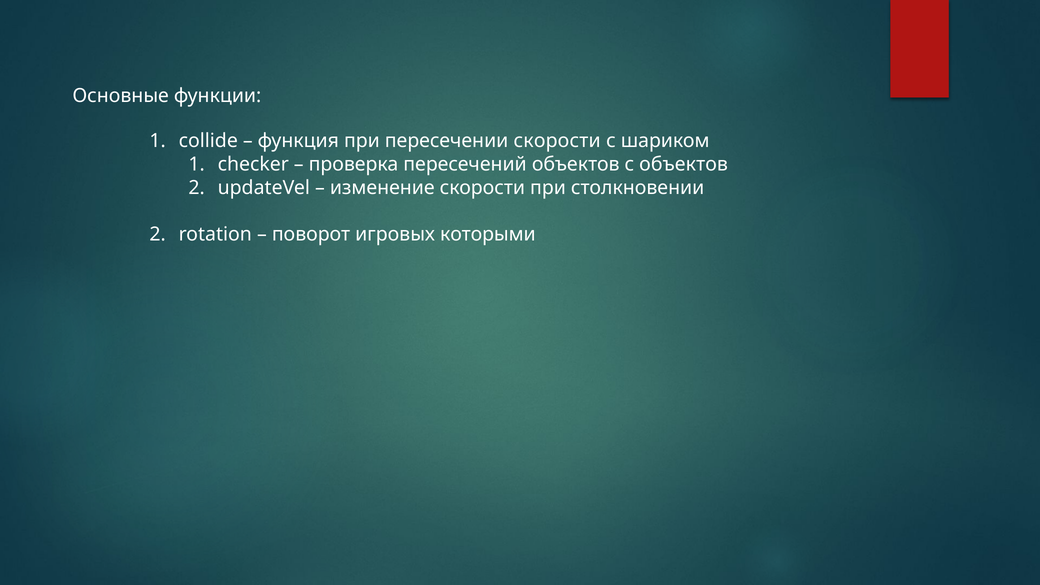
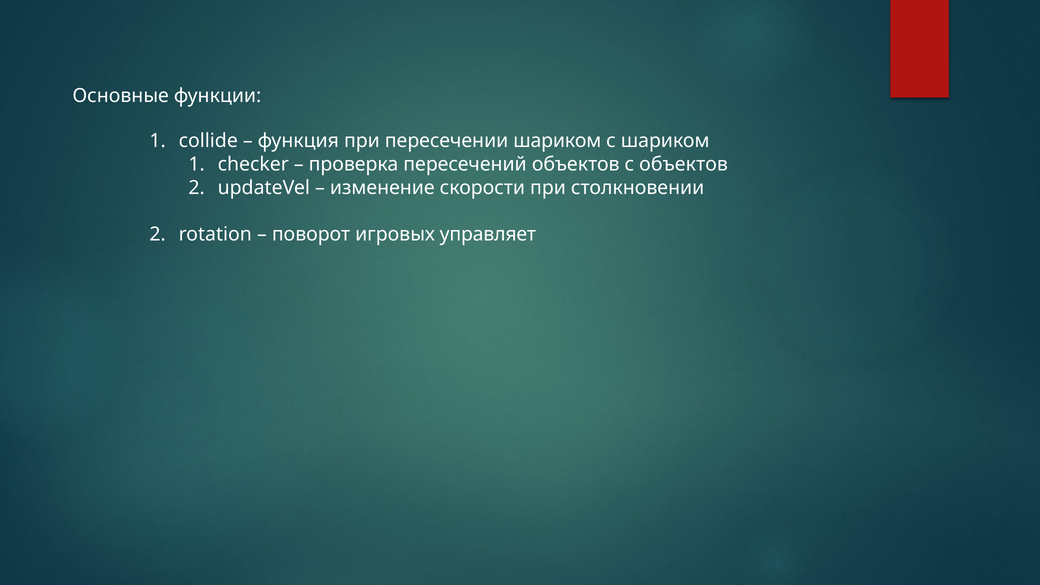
пересечении скорости: скорости -> шариком
которыми: которыми -> управляет
